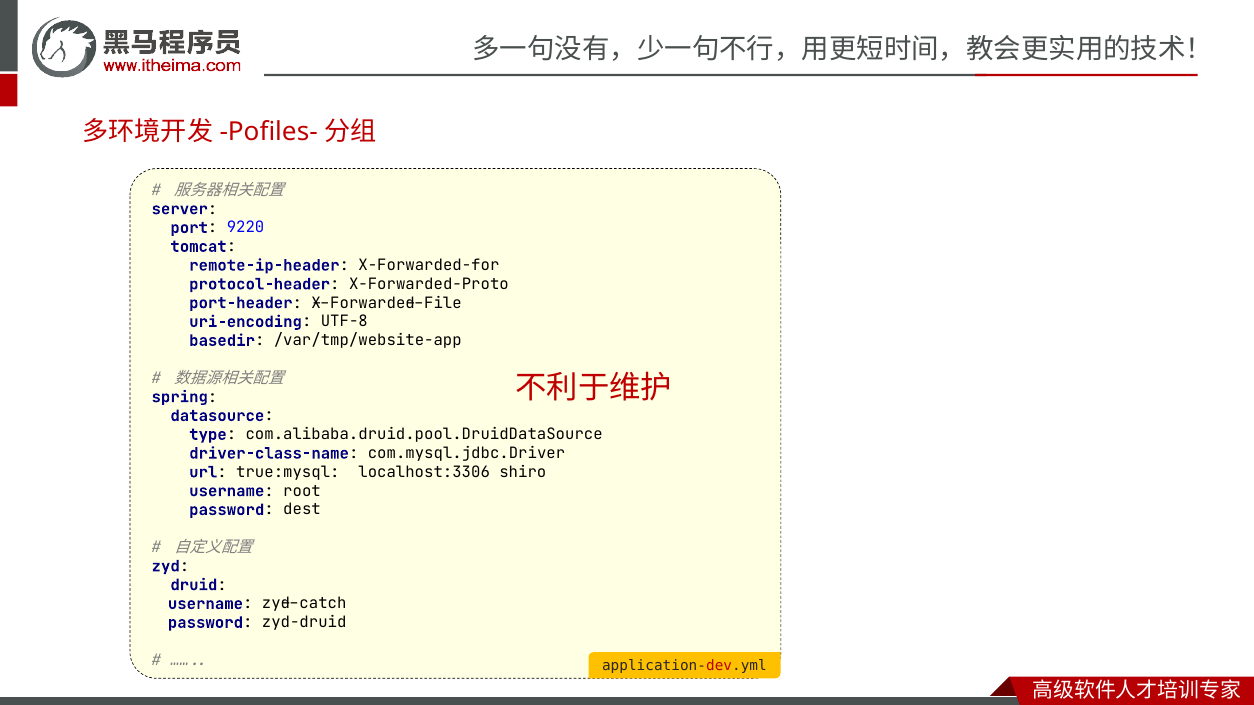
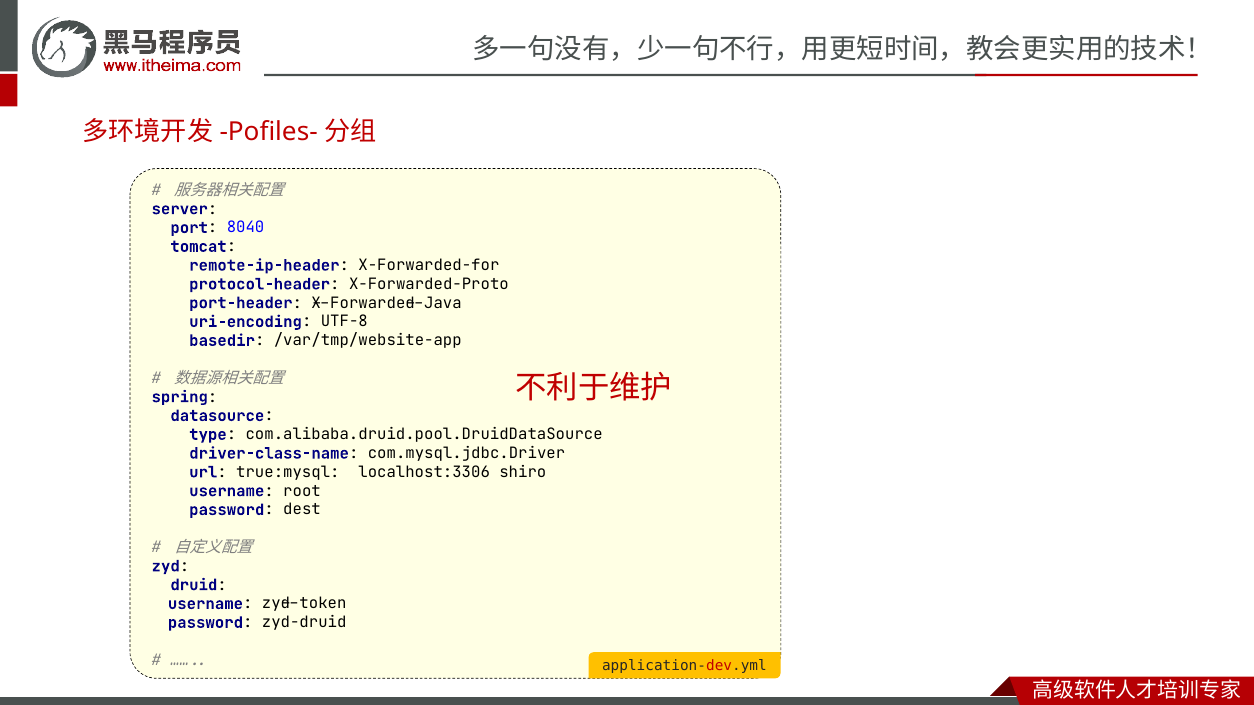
9220: 9220 -> 8040
X-Forwarded-File: X-Forwarded-File -> X-Forwarded-Java
zyd-catch: zyd-catch -> zyd-token
